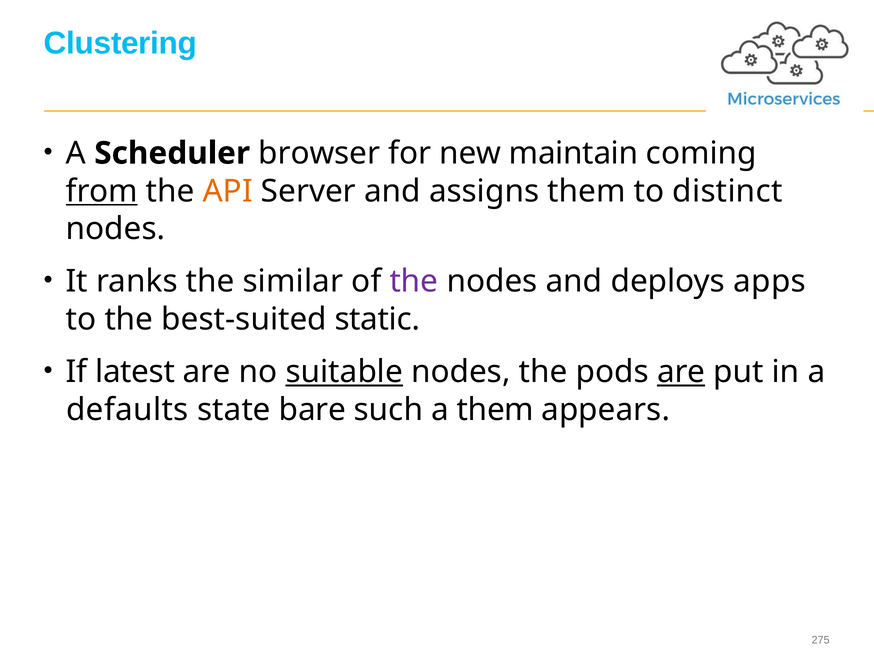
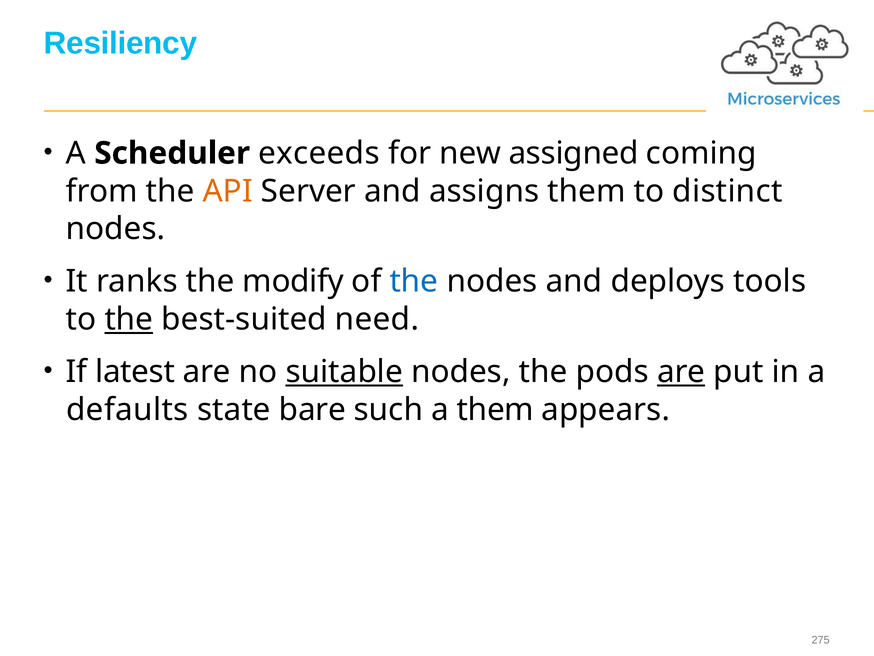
Clustering: Clustering -> Resiliency
browser: browser -> exceeds
maintain: maintain -> assigned
from underline: present -> none
similar: similar -> modify
the at (414, 281) colour: purple -> blue
apps: apps -> tools
the at (129, 319) underline: none -> present
static: static -> need
